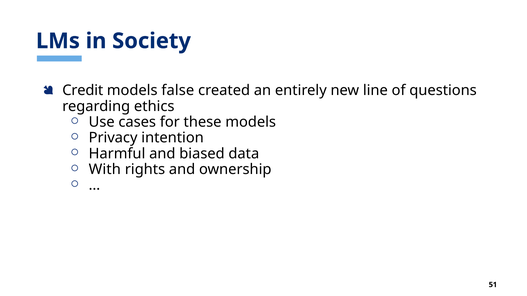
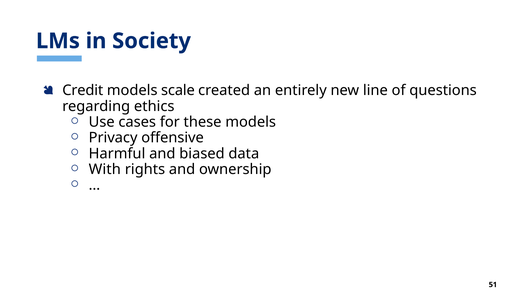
false: false -> scale
intention: intention -> offensive
